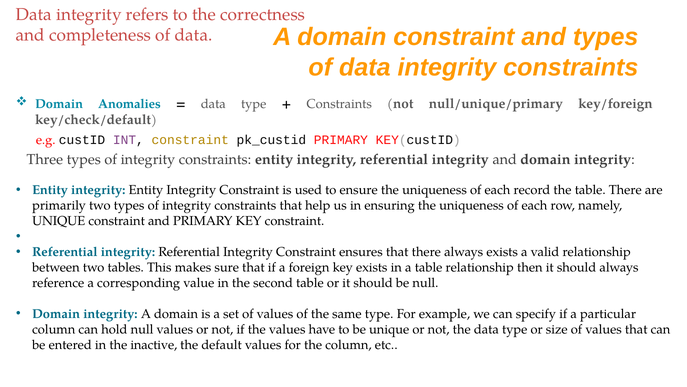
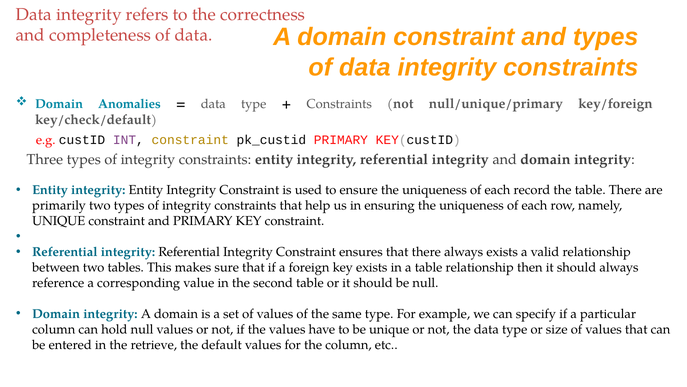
inactive: inactive -> retrieve
